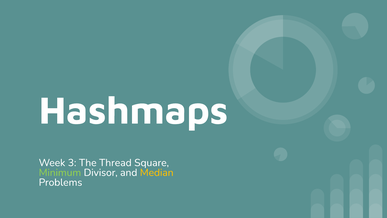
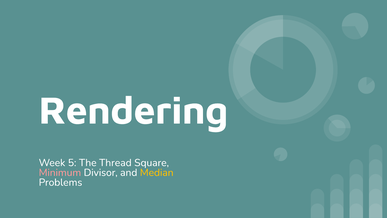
Hashmaps: Hashmaps -> Rendering
3: 3 -> 5
Minimum colour: light green -> pink
